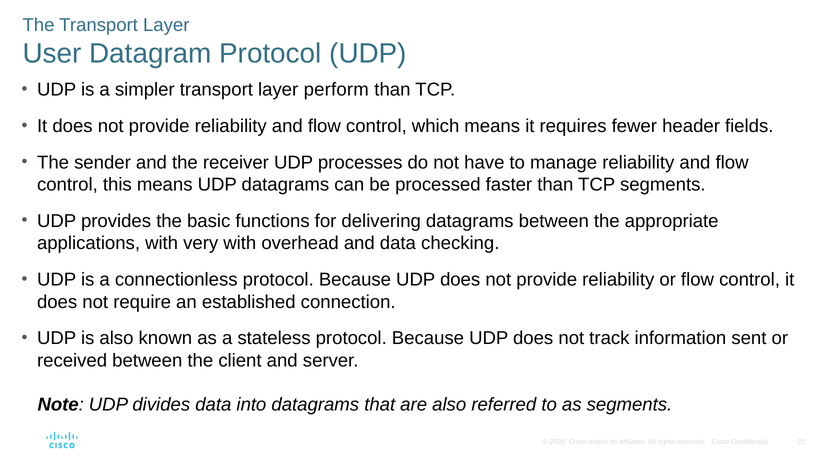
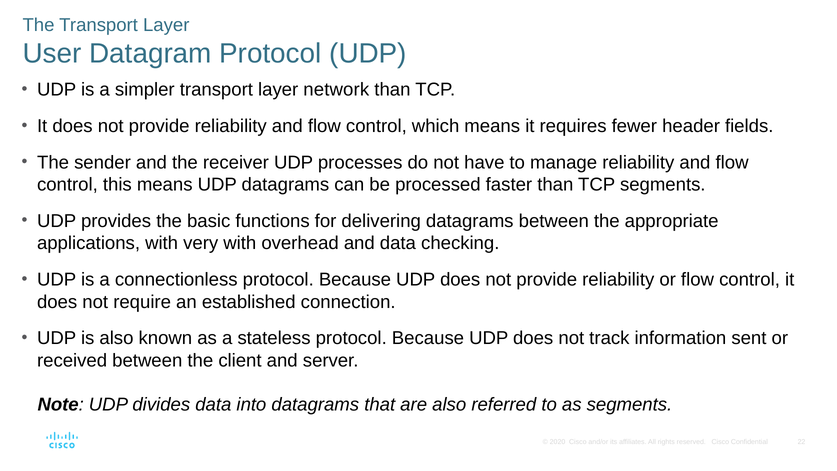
perform: perform -> network
